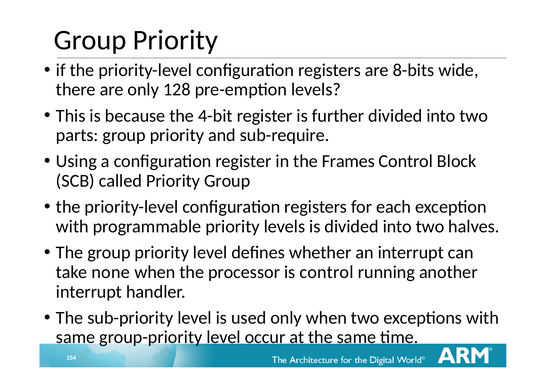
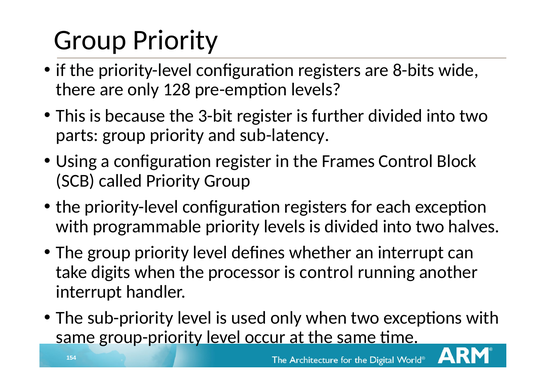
4-bit: 4-bit -> 3-bit
sub-require: sub-require -> sub-latency
none: none -> digits
